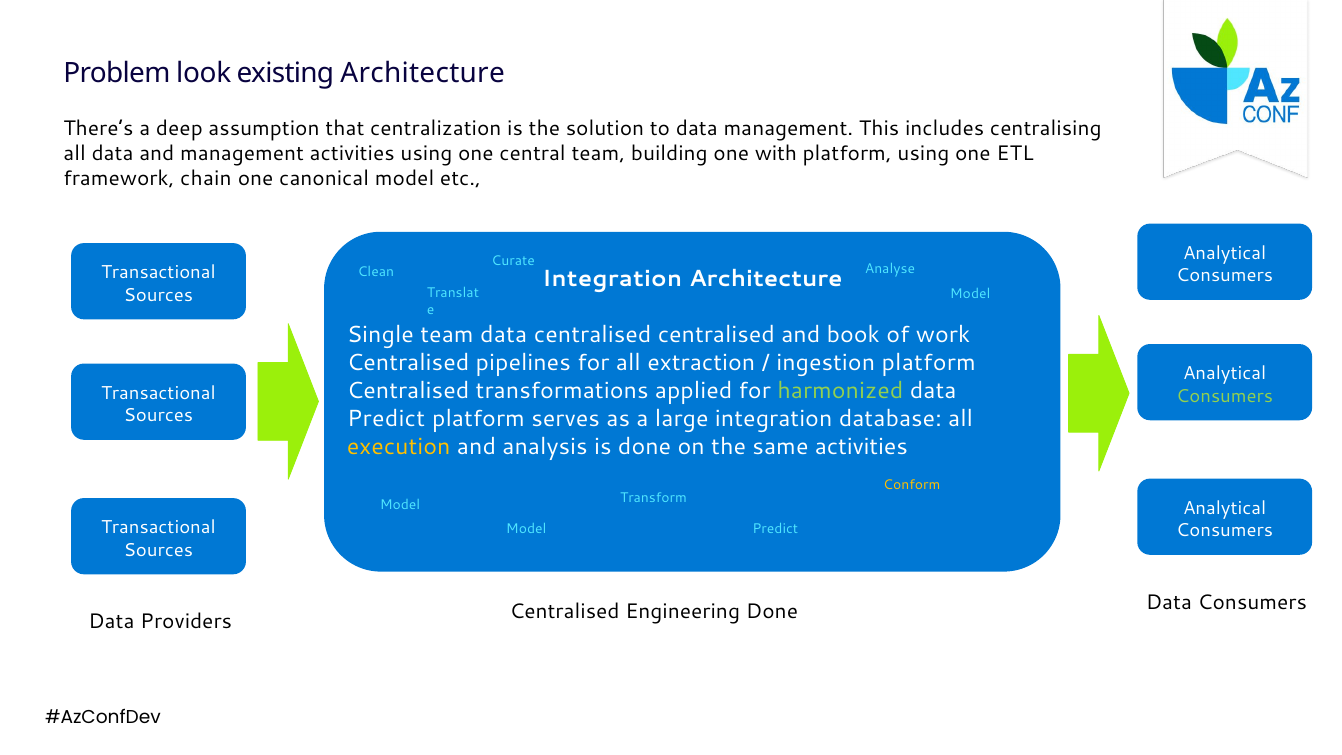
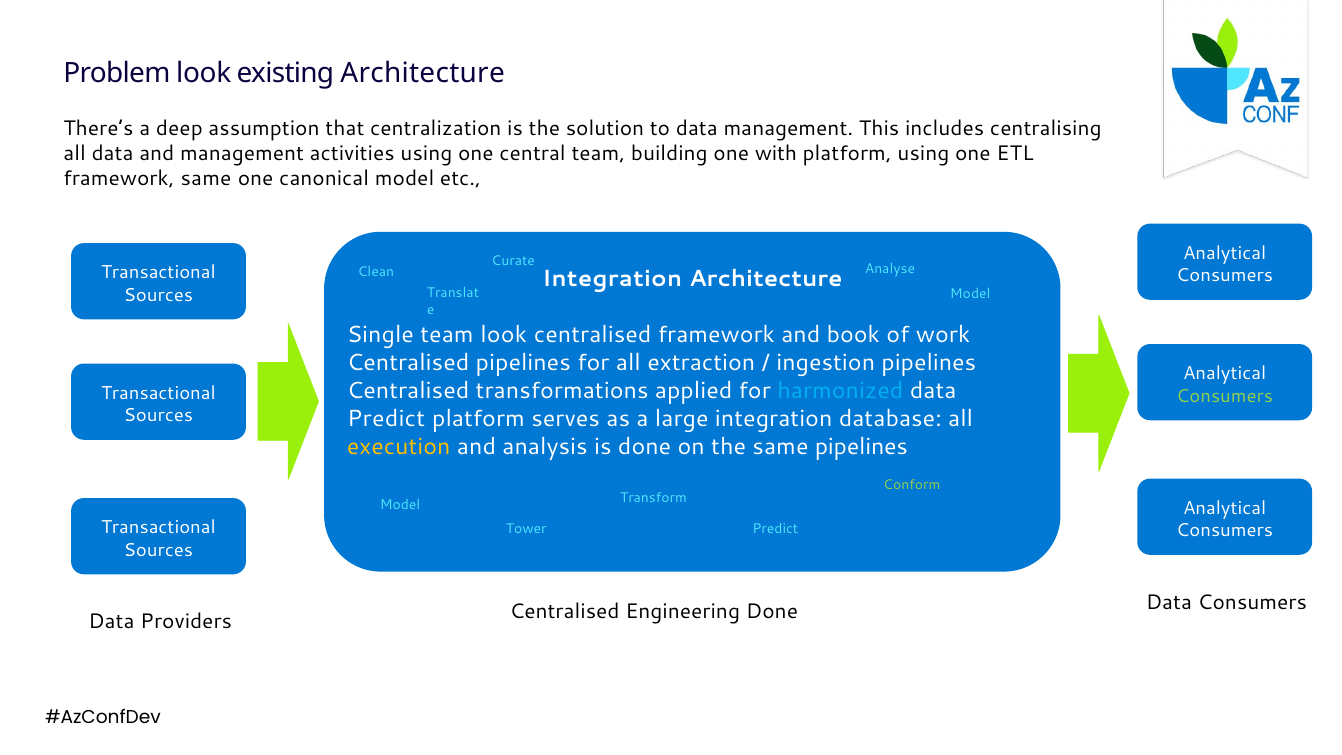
framework chain: chain -> same
team data: data -> look
centralised centralised: centralised -> framework
ingestion platform: platform -> pipelines
harmonized colour: light green -> light blue
same activities: activities -> pipelines
Conform colour: yellow -> light green
Model at (526, 529): Model -> Tower
